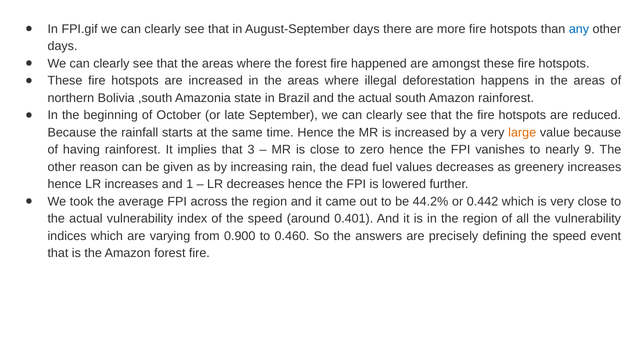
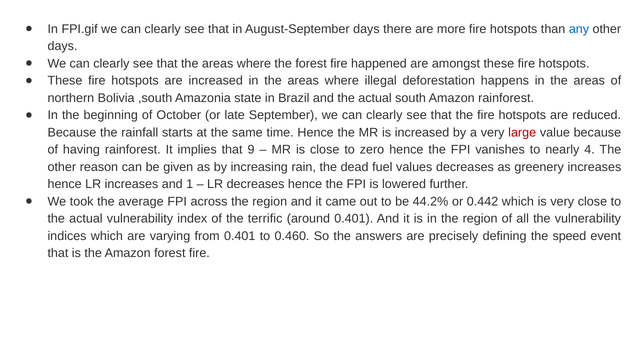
large colour: orange -> red
3: 3 -> 9
9: 9 -> 4
of the speed: speed -> terrific
from 0.900: 0.900 -> 0.401
